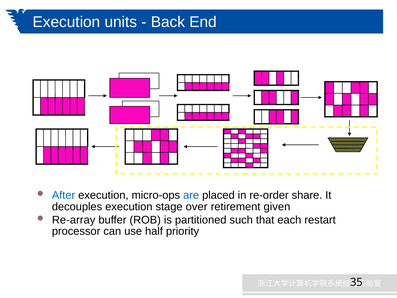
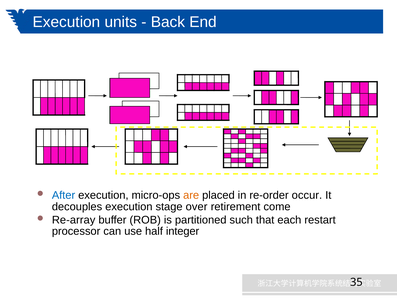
are colour: blue -> orange
share: share -> occur
given: given -> come
priority: priority -> integer
